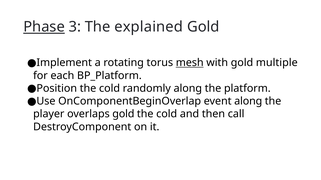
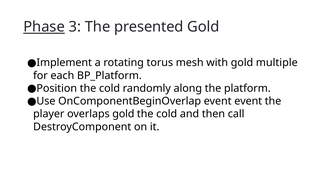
explained: explained -> presented
mesh underline: present -> none
event along: along -> event
